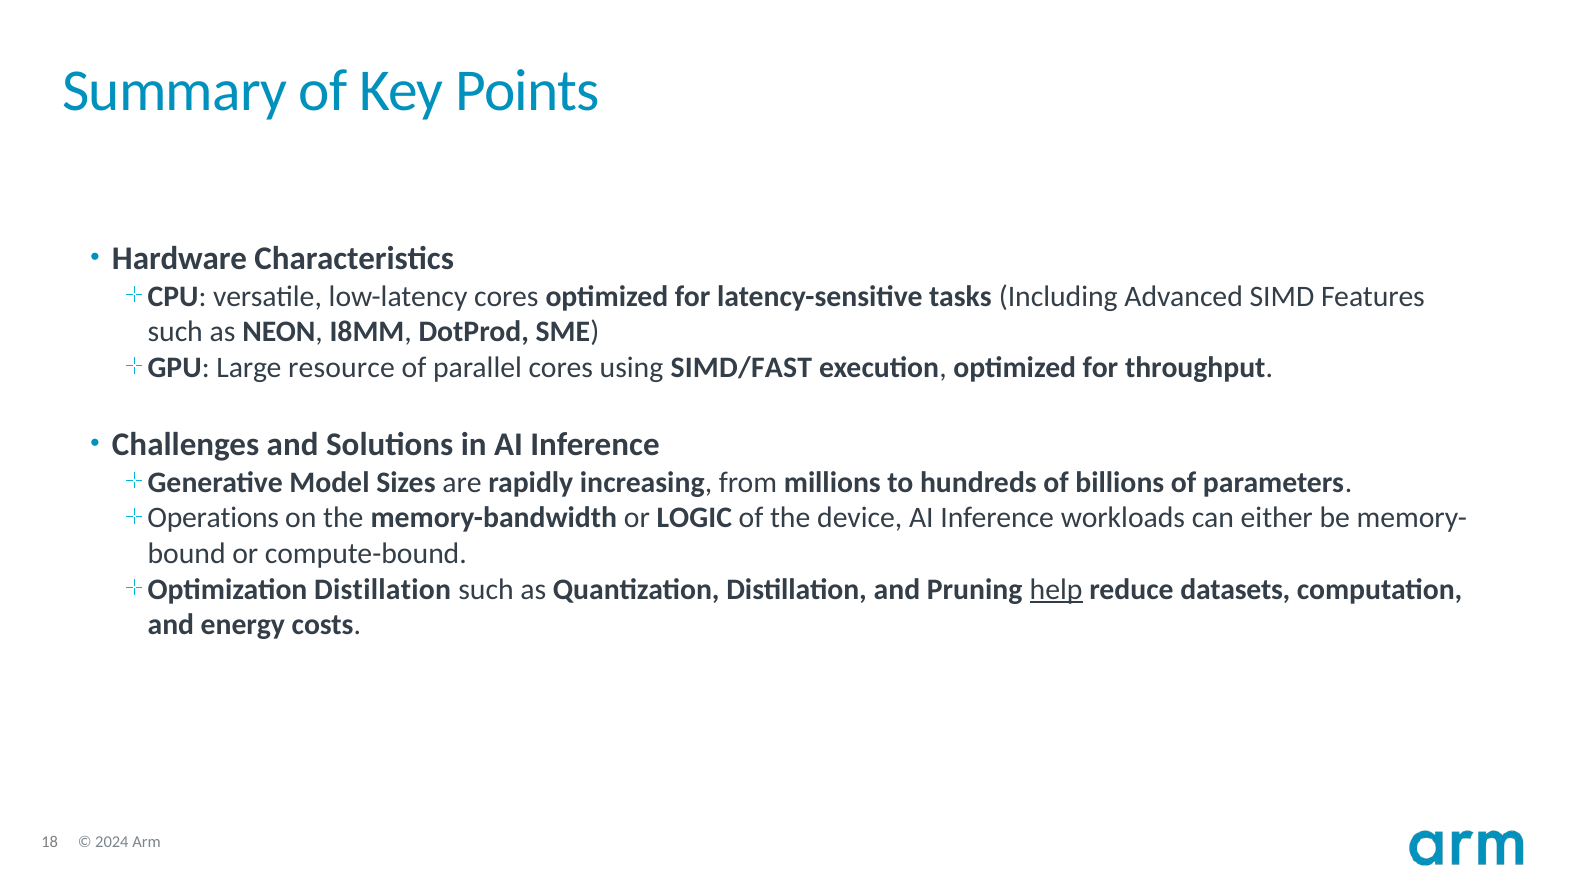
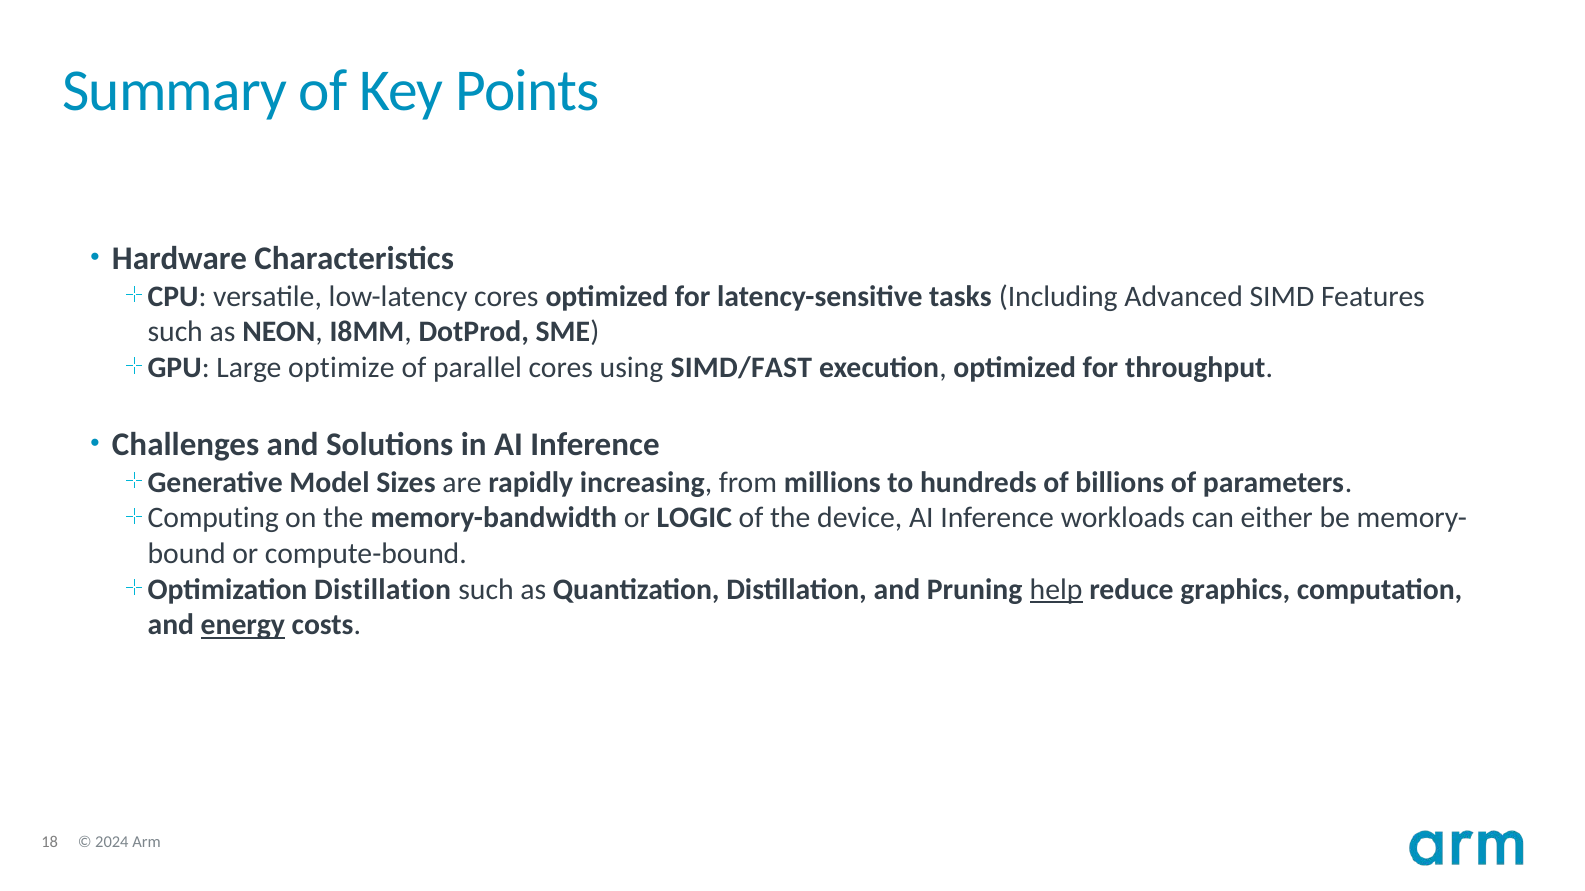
resource: resource -> optimize
Operations: Operations -> Computing
datasets: datasets -> graphics
energy underline: none -> present
